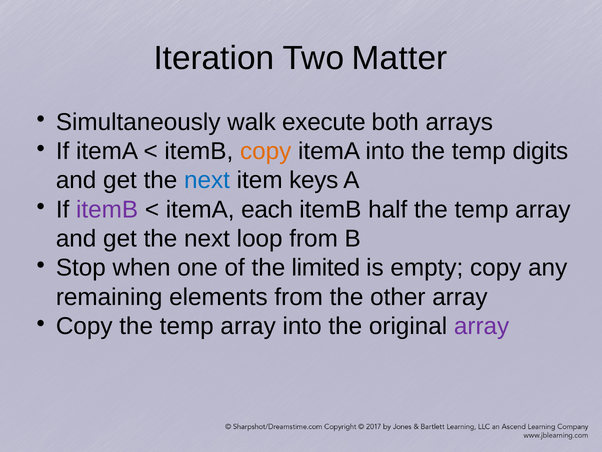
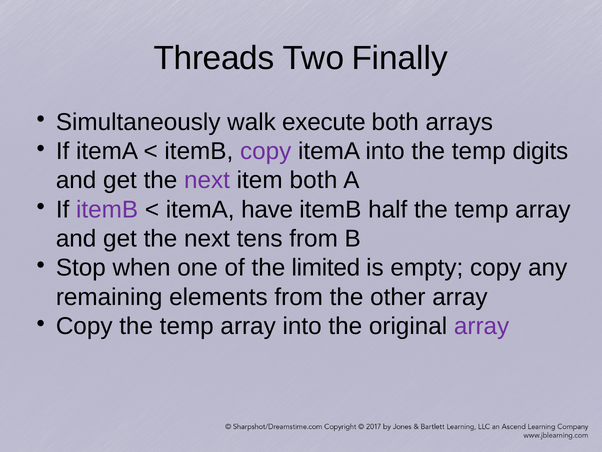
Iteration: Iteration -> Threads
Matter: Matter -> Finally
copy at (266, 151) colour: orange -> purple
next at (207, 180) colour: blue -> purple
item keys: keys -> both
each: each -> have
loop: loop -> tens
